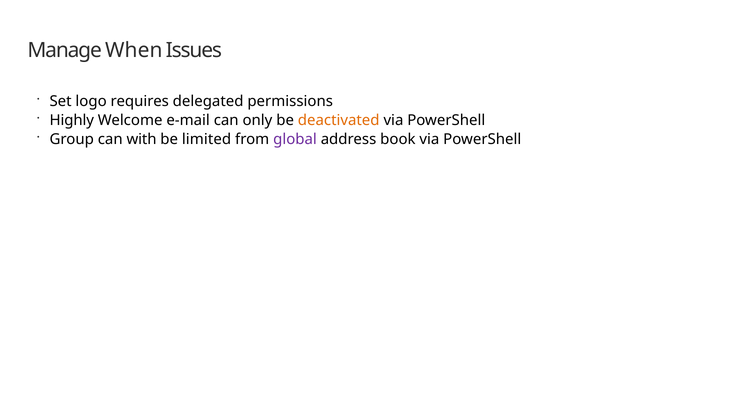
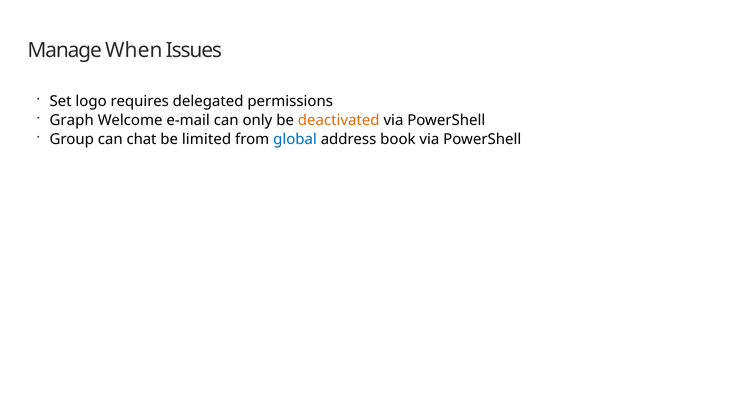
Highly: Highly -> Graph
with: with -> chat
global colour: purple -> blue
